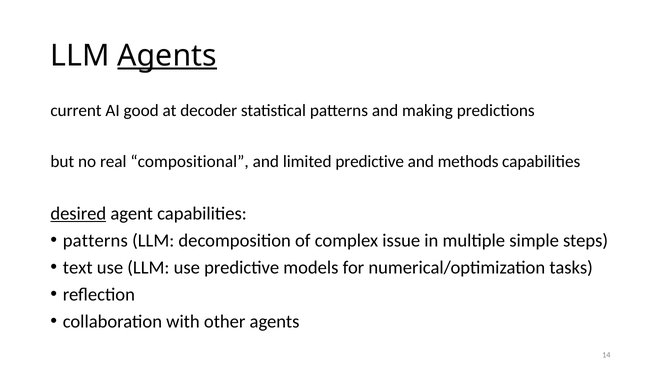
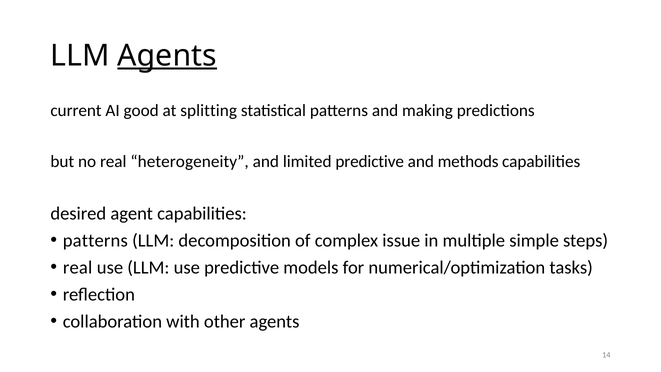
decoder: decoder -> splitting
compositional: compositional -> heterogeneity
desired underline: present -> none
text at (78, 267): text -> real
